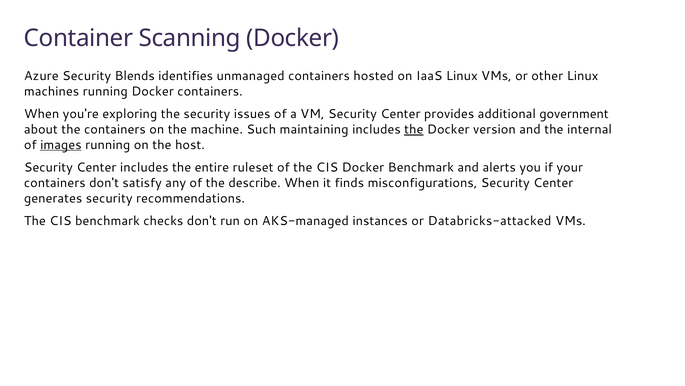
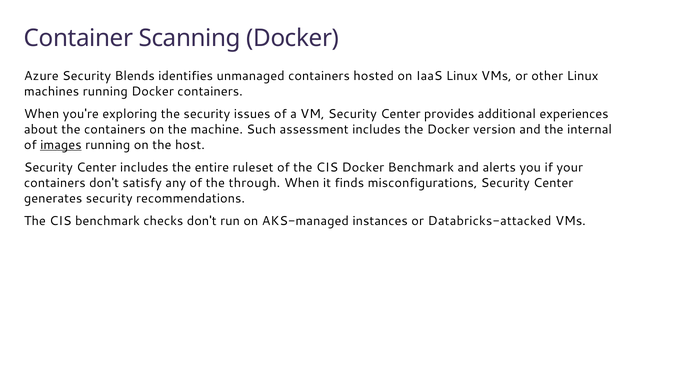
government: government -> experiences
maintaining: maintaining -> assessment
the at (414, 129) underline: present -> none
describe: describe -> through
